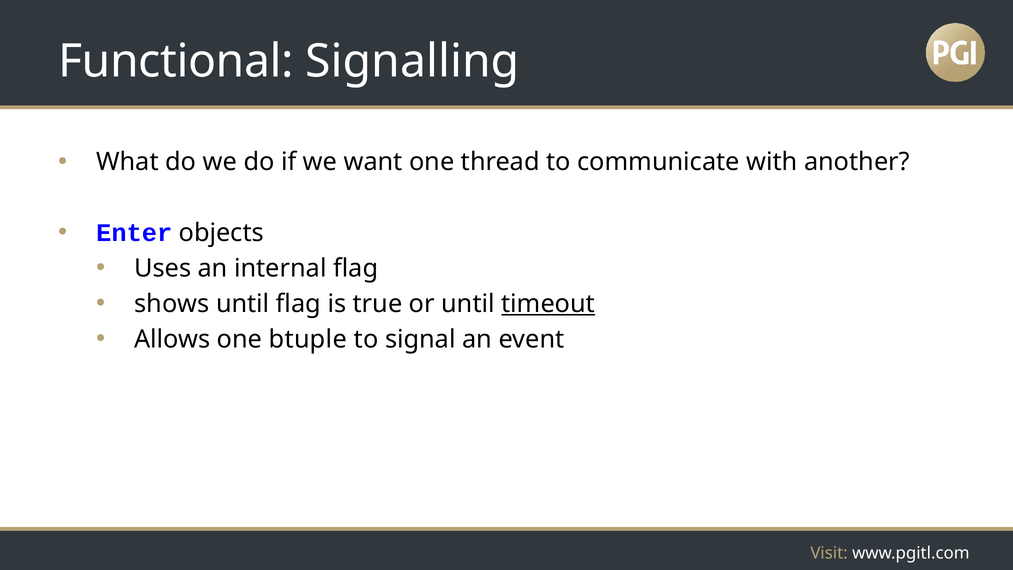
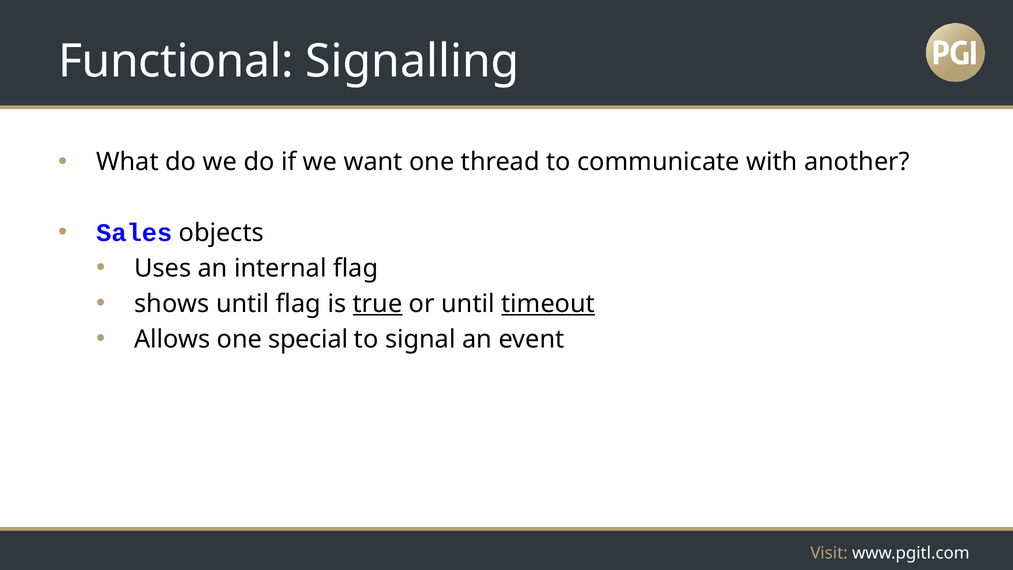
Enter: Enter -> Sales
true underline: none -> present
btuple: btuple -> special
